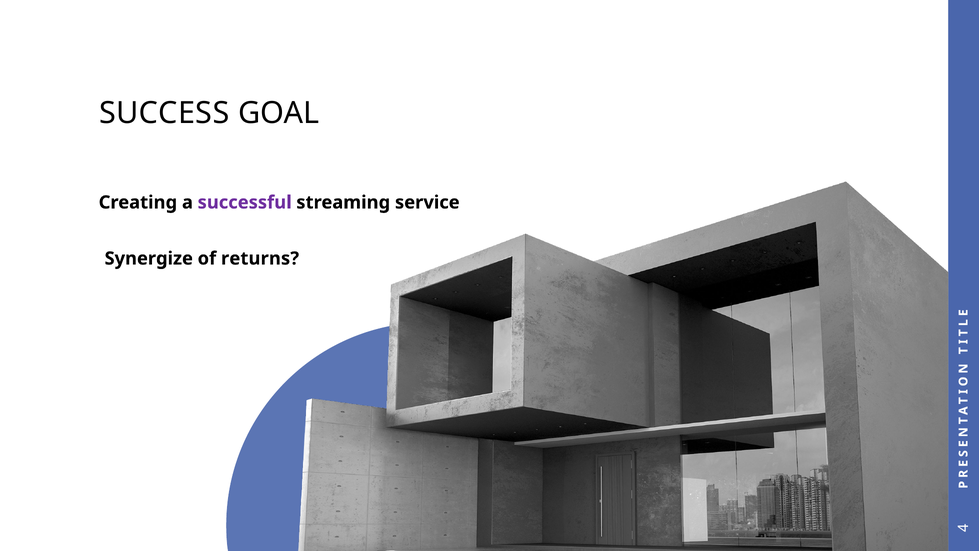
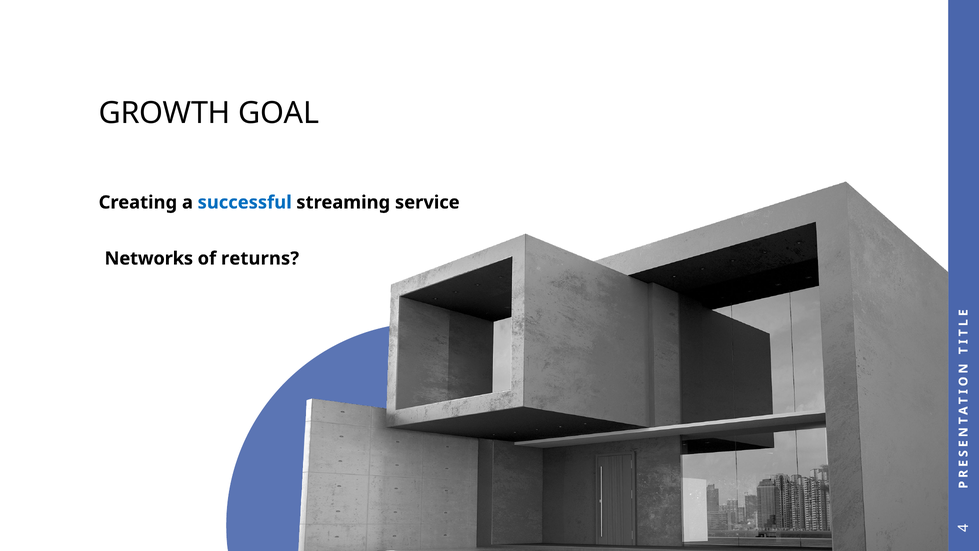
SUCCESS: SUCCESS -> GROWTH
successful colour: purple -> blue
Synergize: Synergize -> Networks
